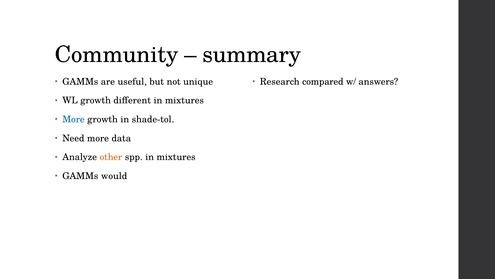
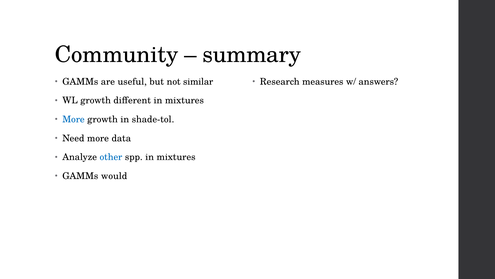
unique: unique -> similar
compared: compared -> measures
other colour: orange -> blue
